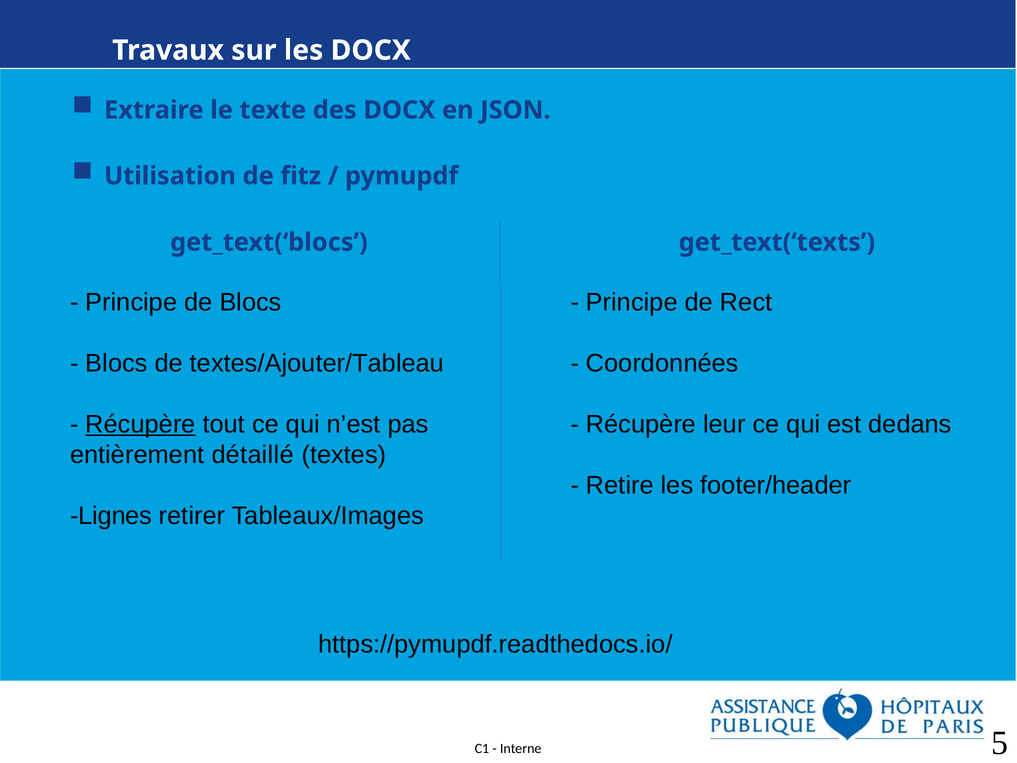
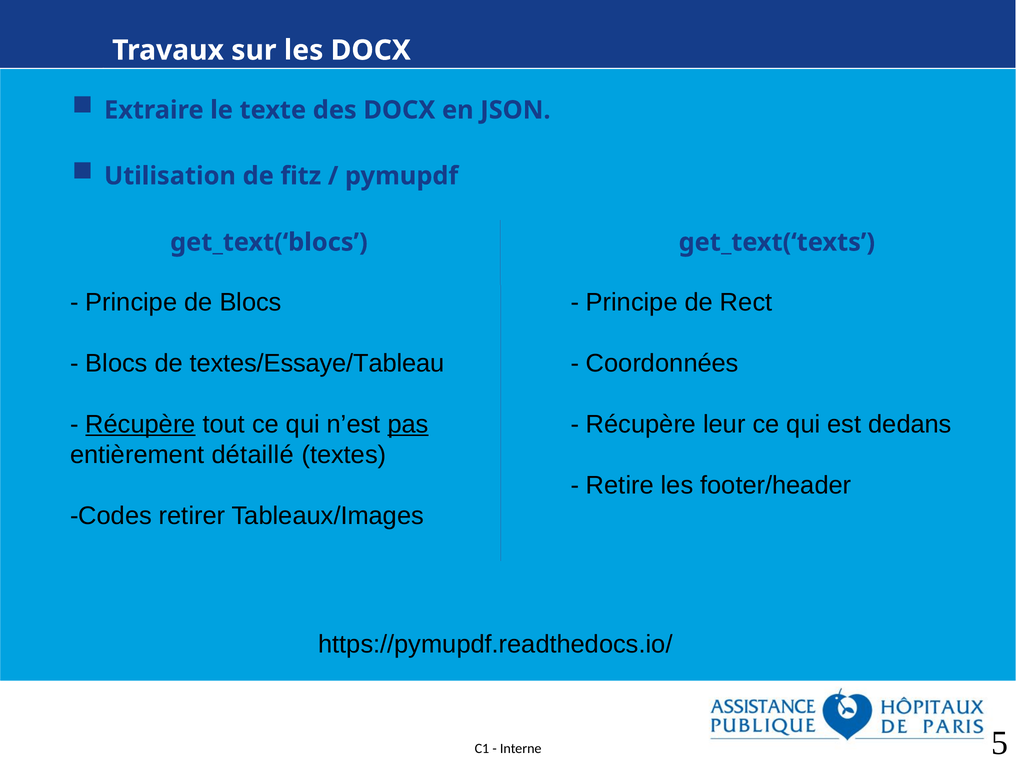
textes/Ajouter/Tableau: textes/Ajouter/Tableau -> textes/Essaye/Tableau
pas underline: none -> present
Lignes: Lignes -> Codes
